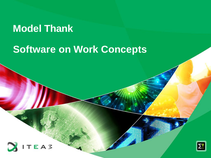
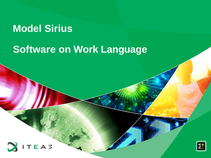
Thank: Thank -> Sirius
Concepts: Concepts -> Language
